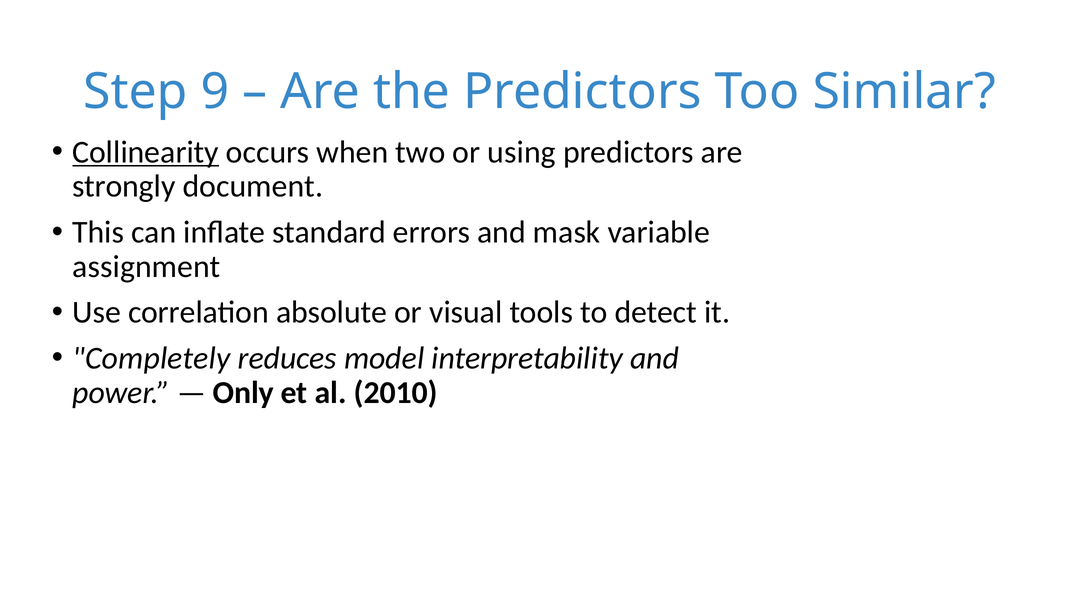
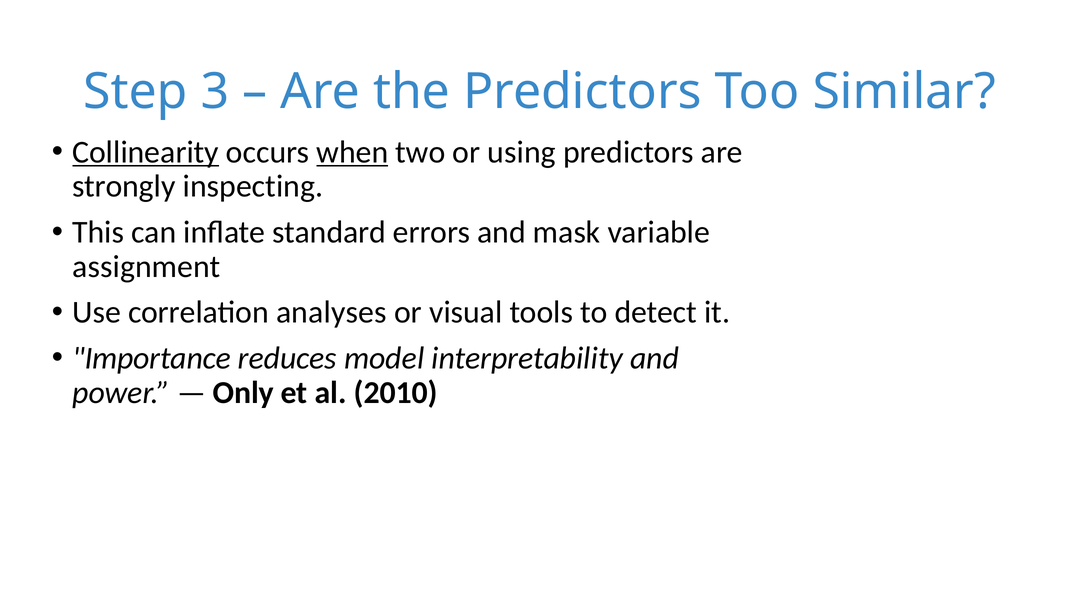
9: 9 -> 3
when underline: none -> present
document: document -> inspecting
absolute: absolute -> analyses
Completely: Completely -> Importance
